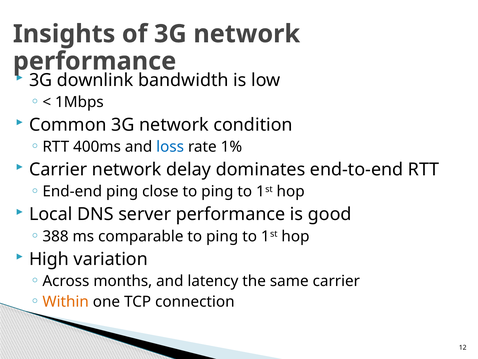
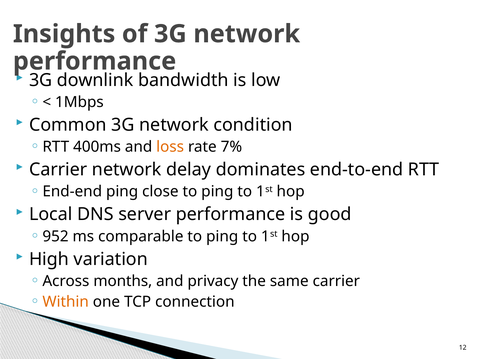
loss colour: blue -> orange
1%: 1% -> 7%
388: 388 -> 952
latency: latency -> privacy
